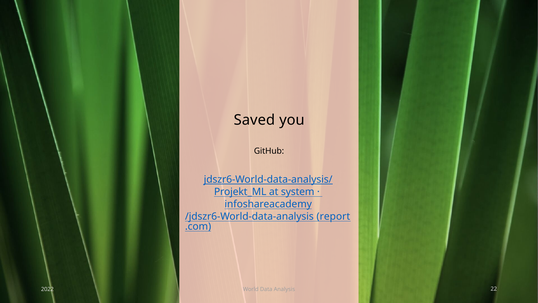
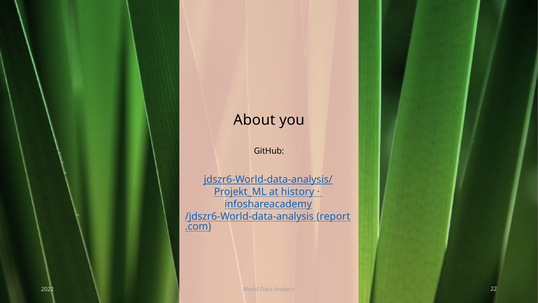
Saved: Saved -> About
system: system -> history
